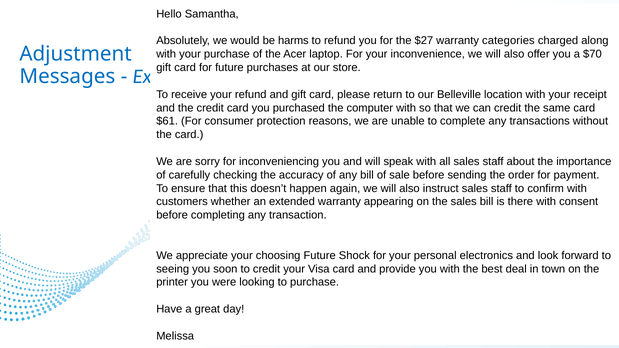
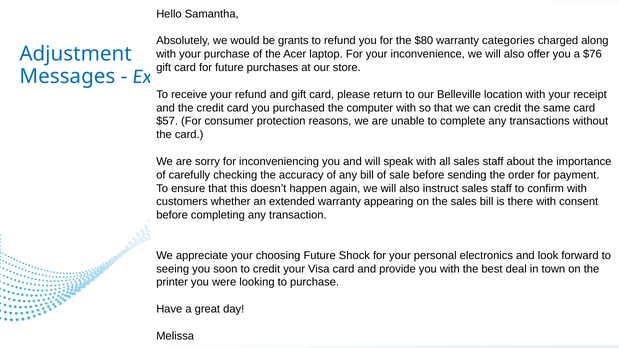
harms: harms -> grants
$27: $27 -> $80
$70: $70 -> $76
$61: $61 -> $57
